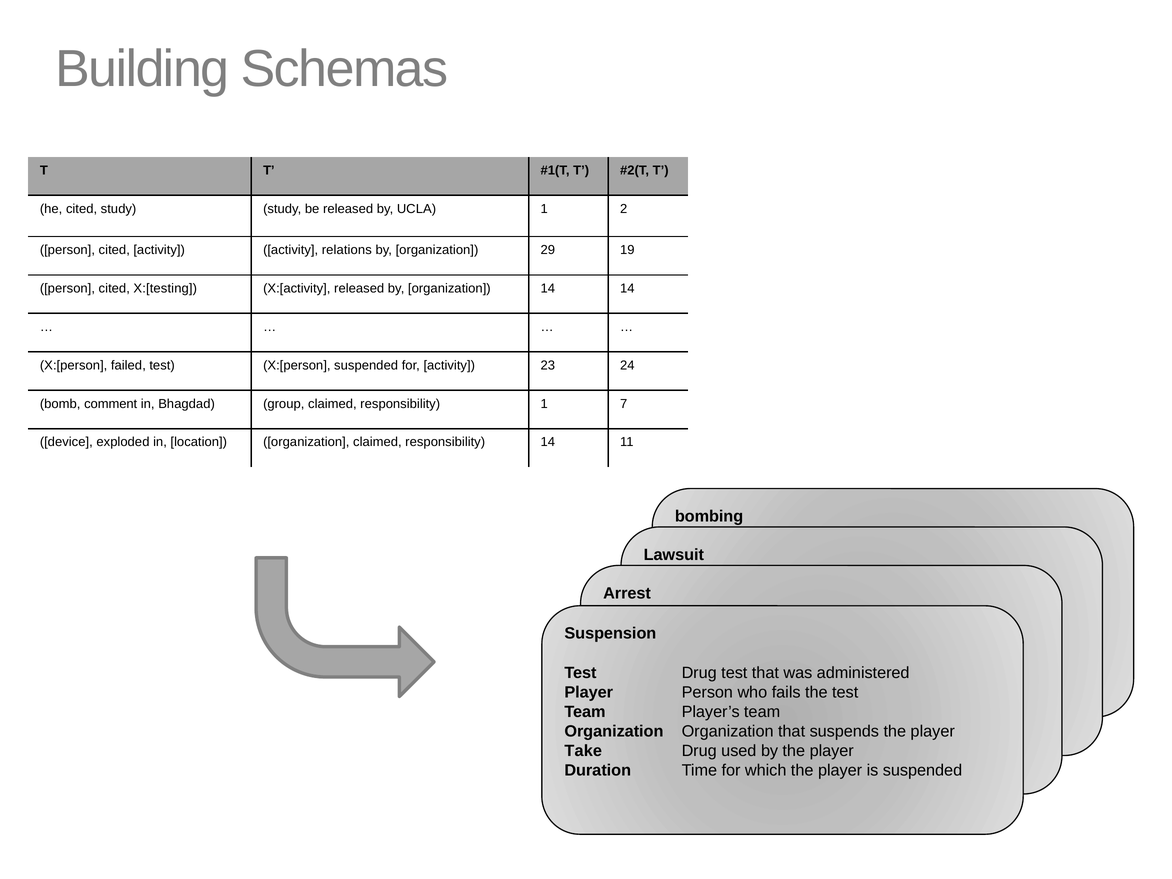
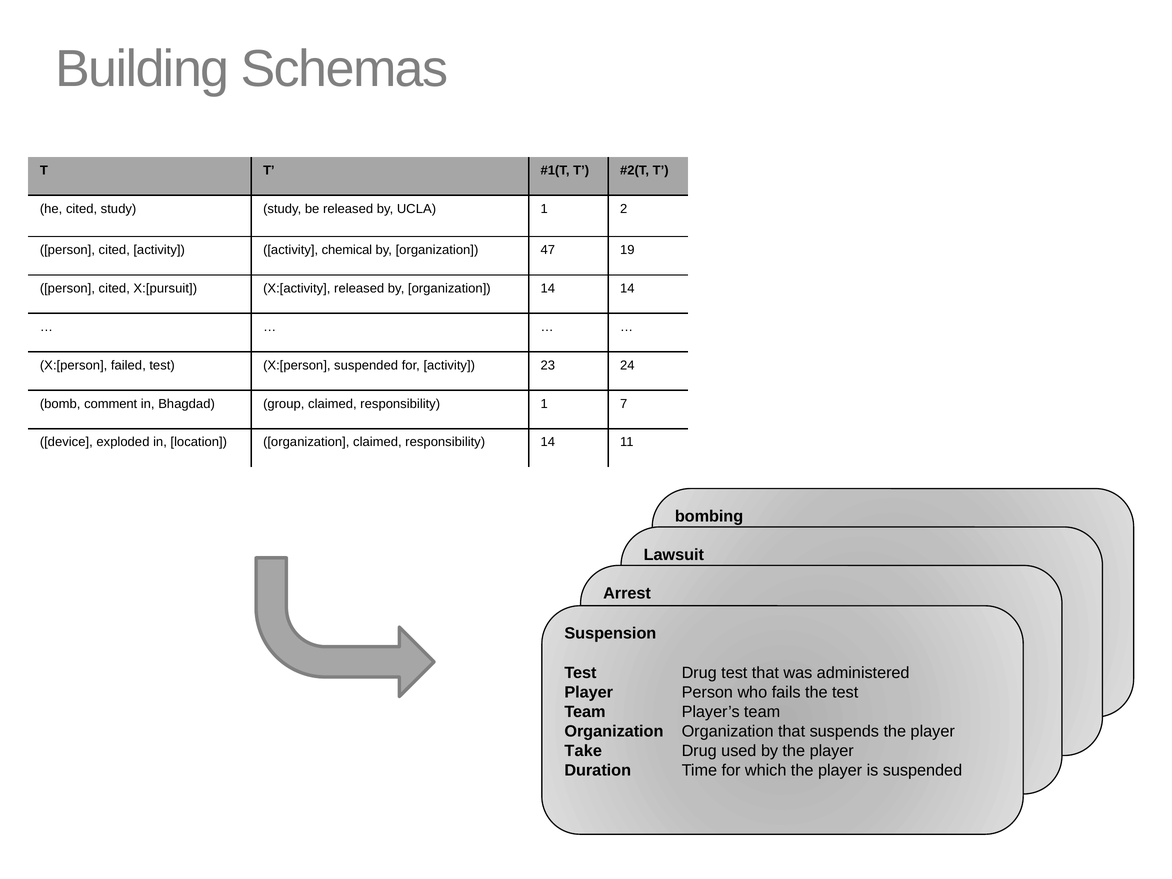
relations: relations -> chemical
29: 29 -> 47
X:[testing: X:[testing -> X:[pursuit
